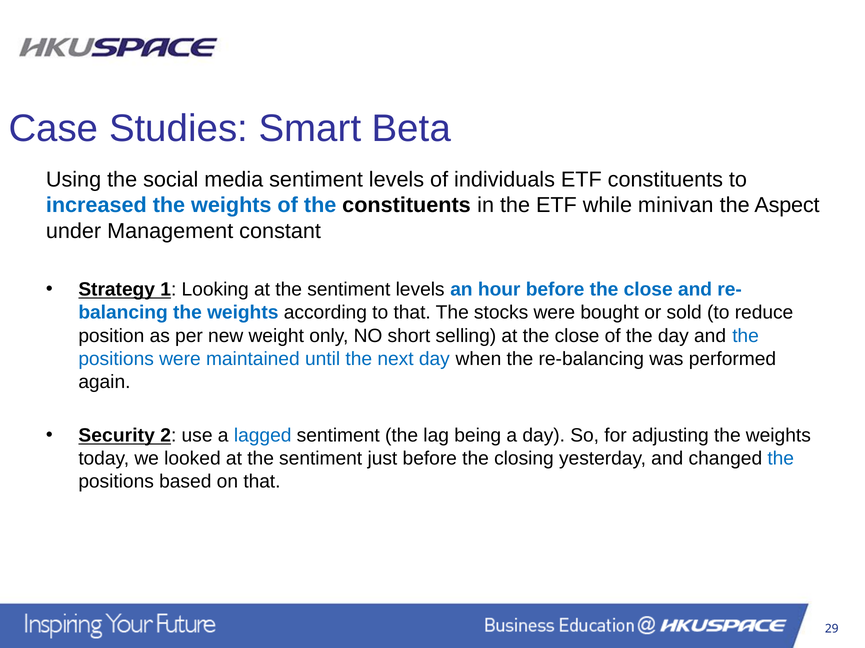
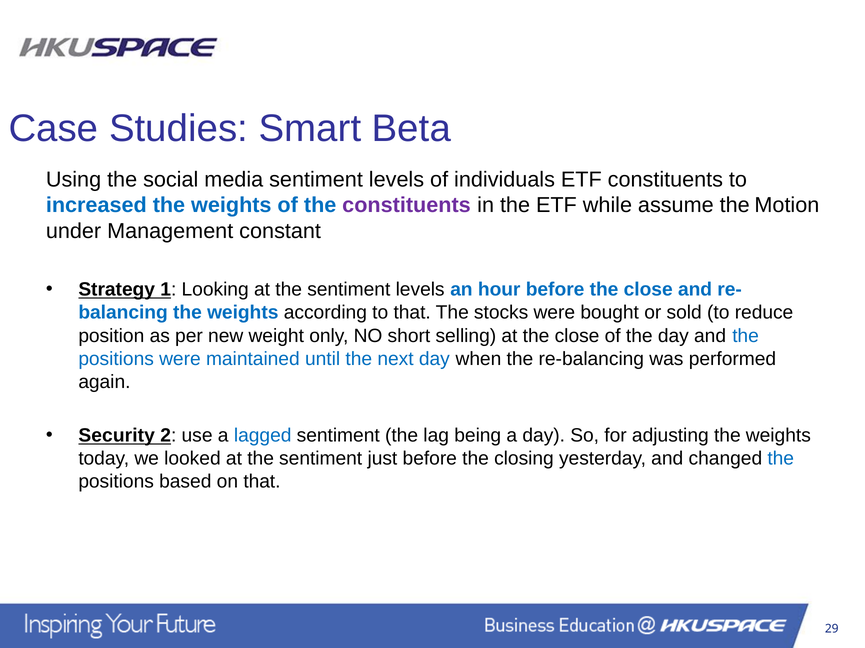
constituents at (407, 206) colour: black -> purple
minivan: minivan -> assume
Aspect: Aspect -> Motion
